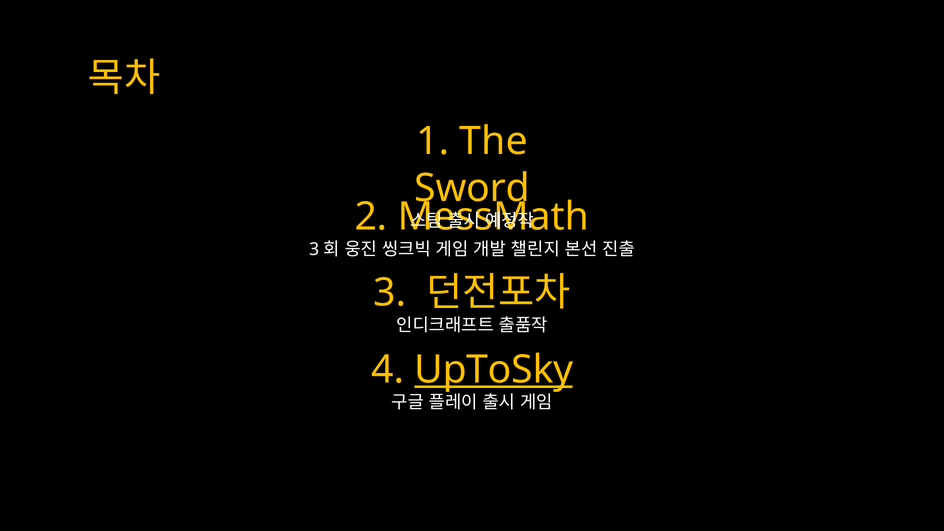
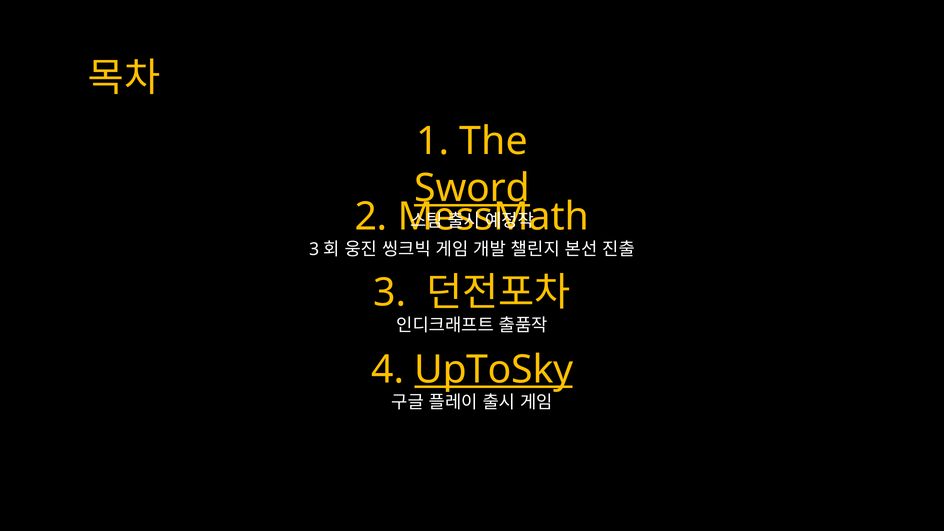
Sword underline: none -> present
